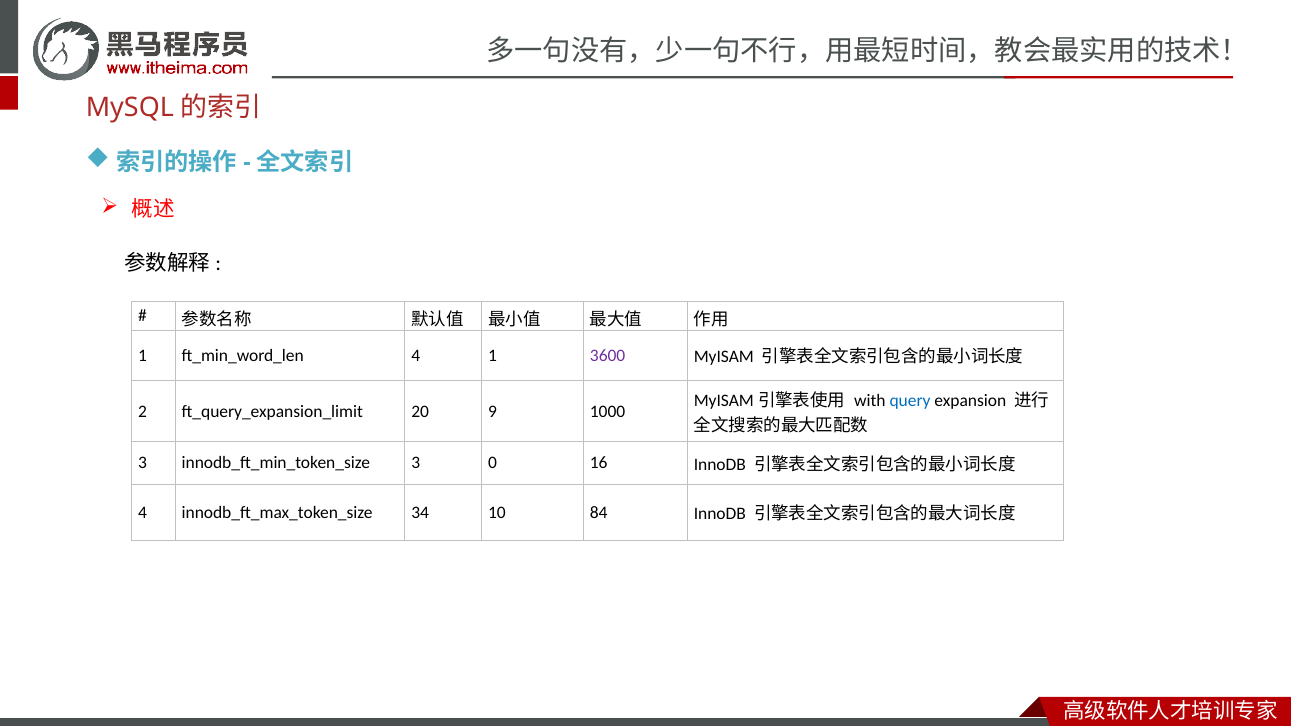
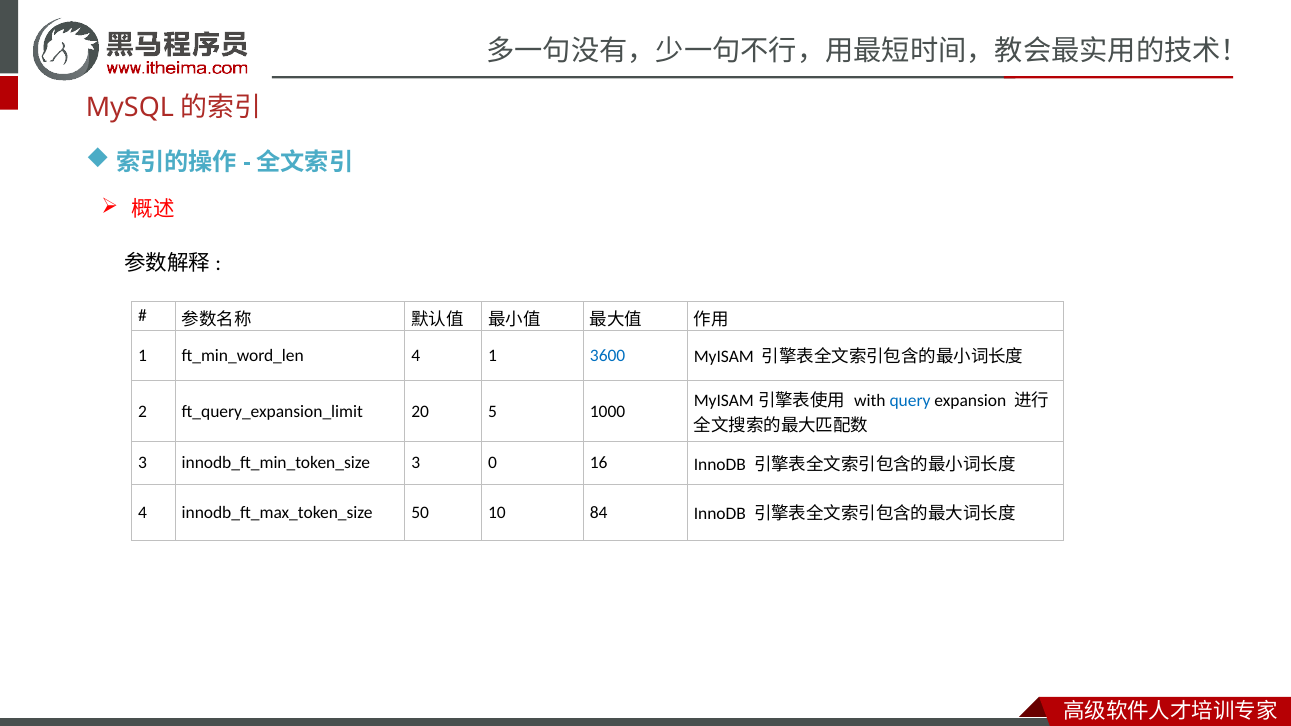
3600 colour: purple -> blue
9: 9 -> 5
34: 34 -> 50
